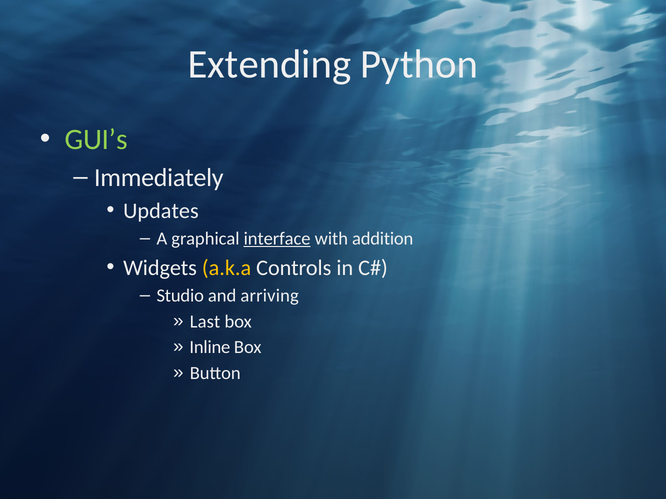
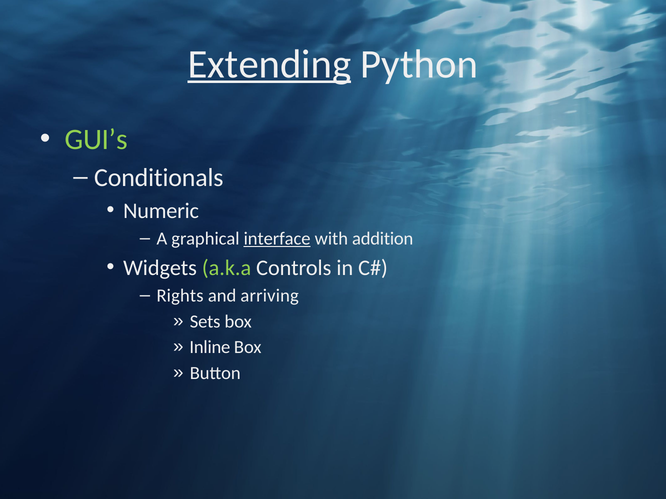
Extending underline: none -> present
Immediately: Immediately -> Conditionals
Updates: Updates -> Numeric
a.k.a colour: yellow -> light green
Studio: Studio -> Rights
Last: Last -> Sets
